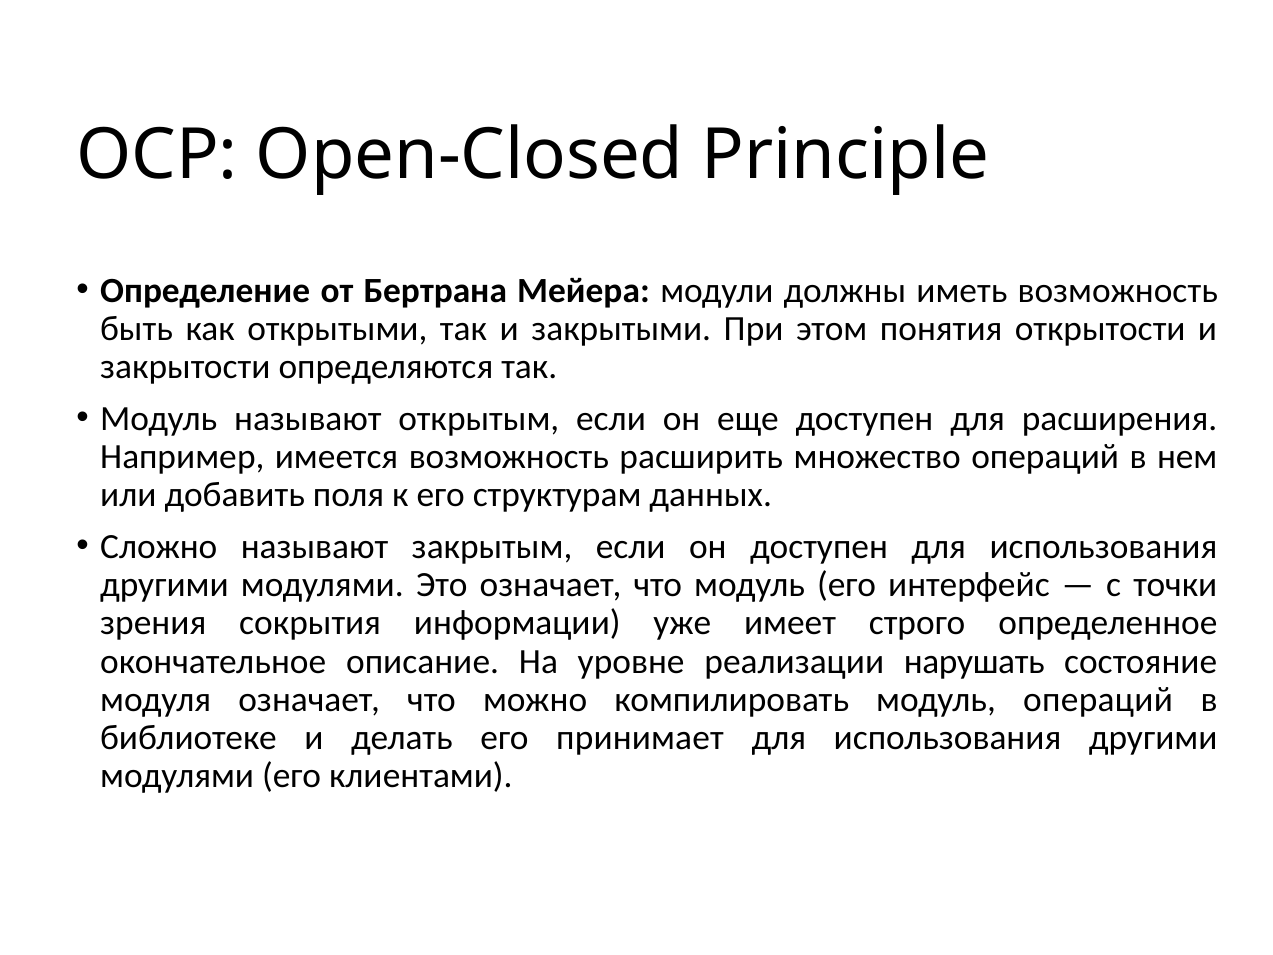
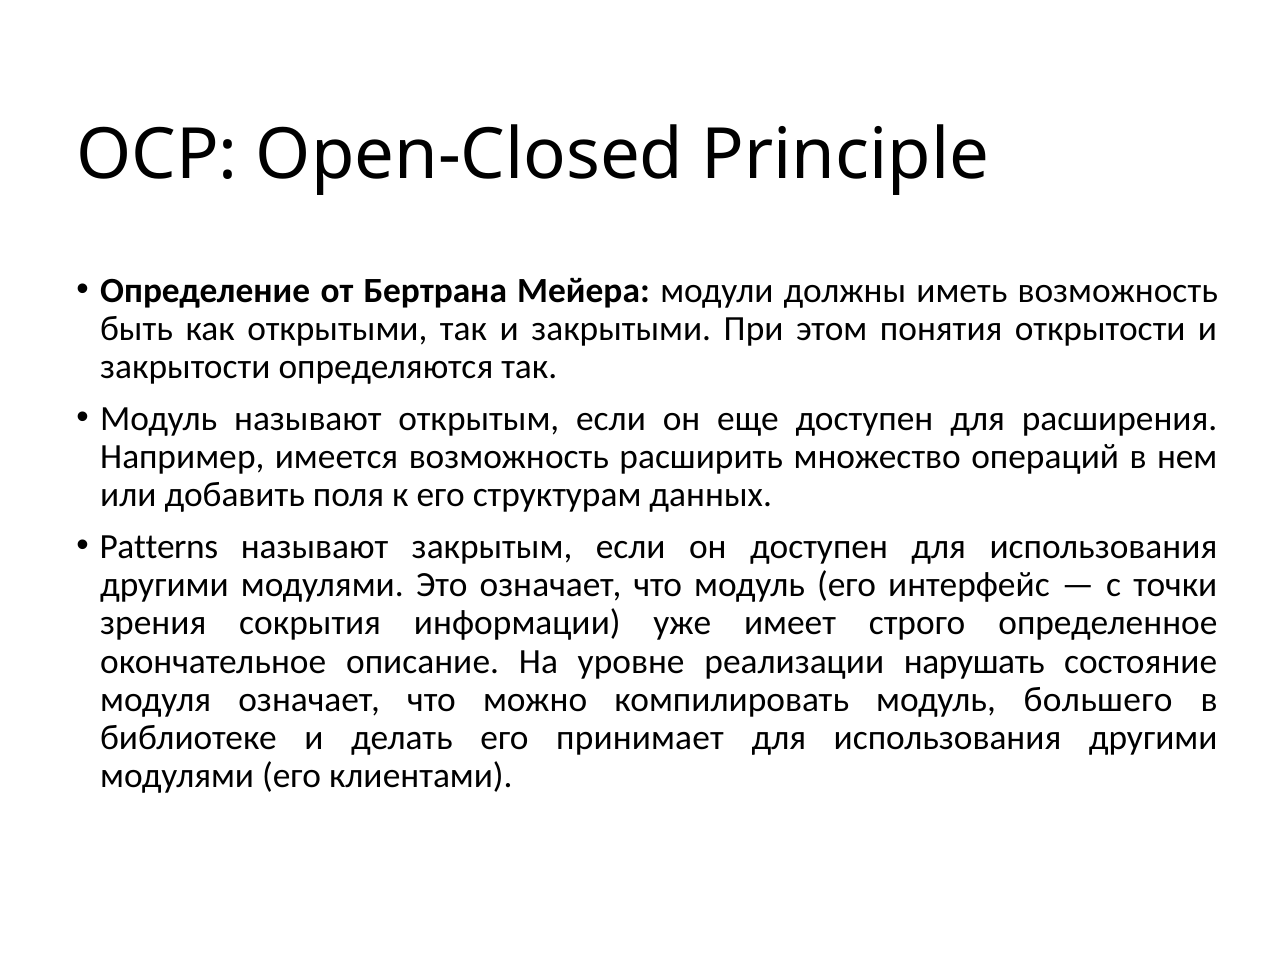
Сложно: Сложно -> Patterns
модуль операций: операций -> большего
